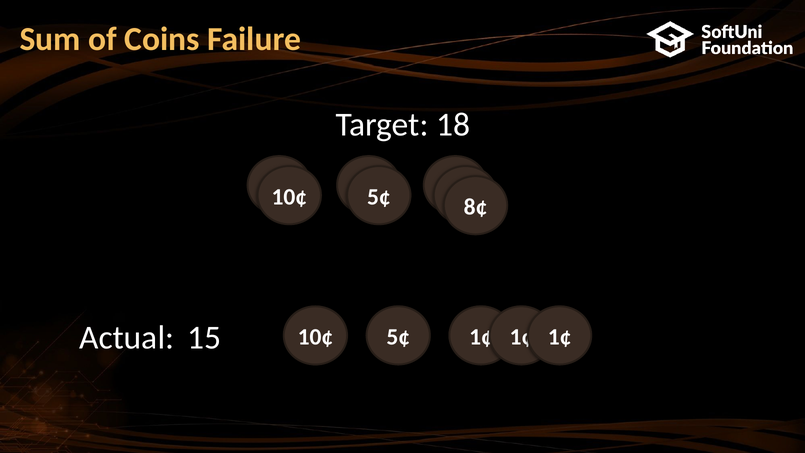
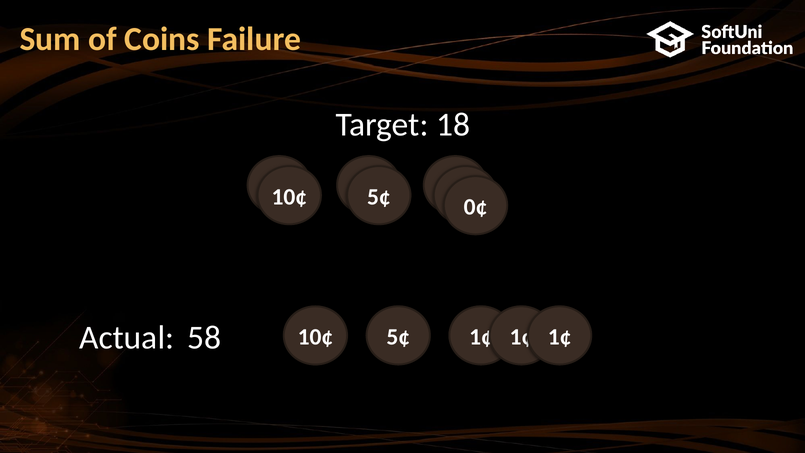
8¢: 8¢ -> 0¢
15: 15 -> 58
